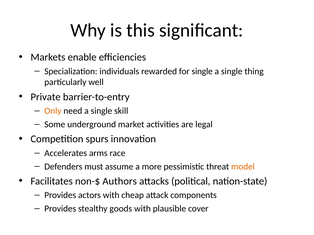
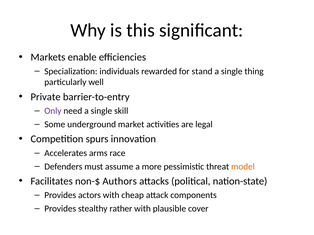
for single: single -> stand
Only colour: orange -> purple
goods: goods -> rather
